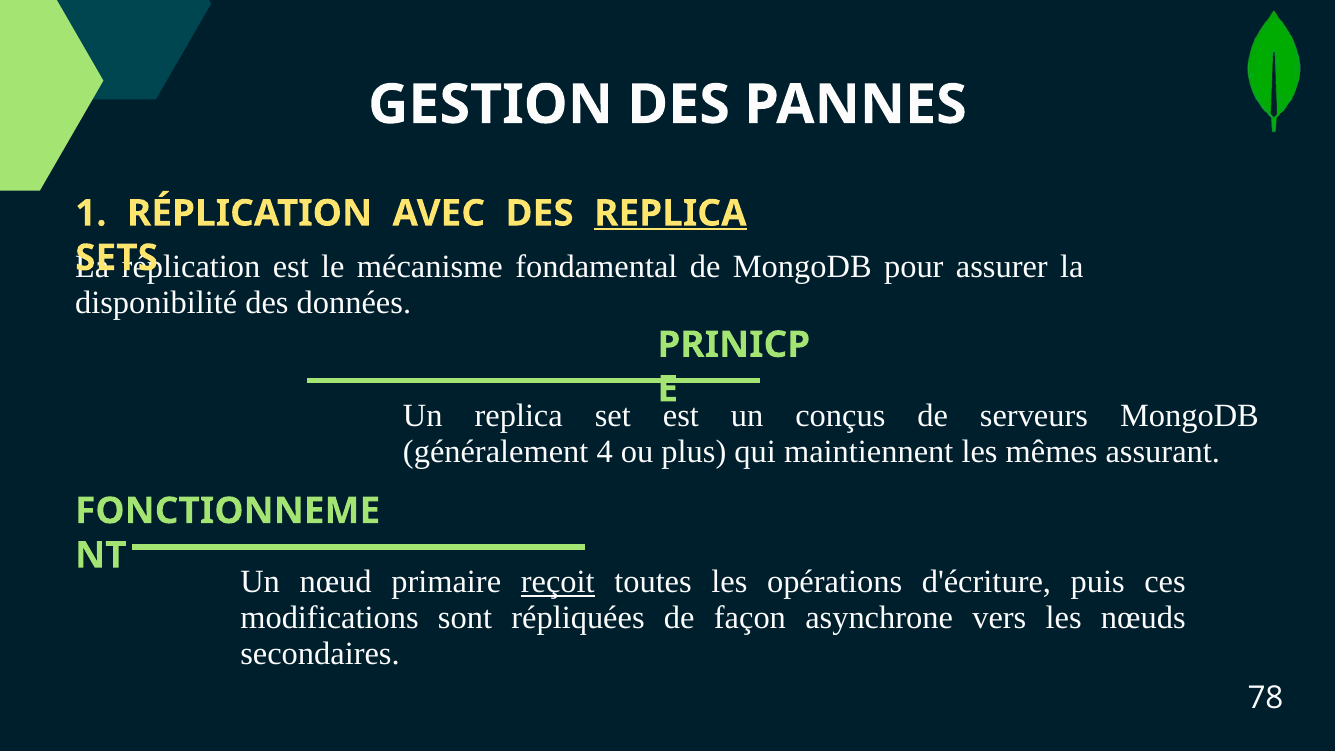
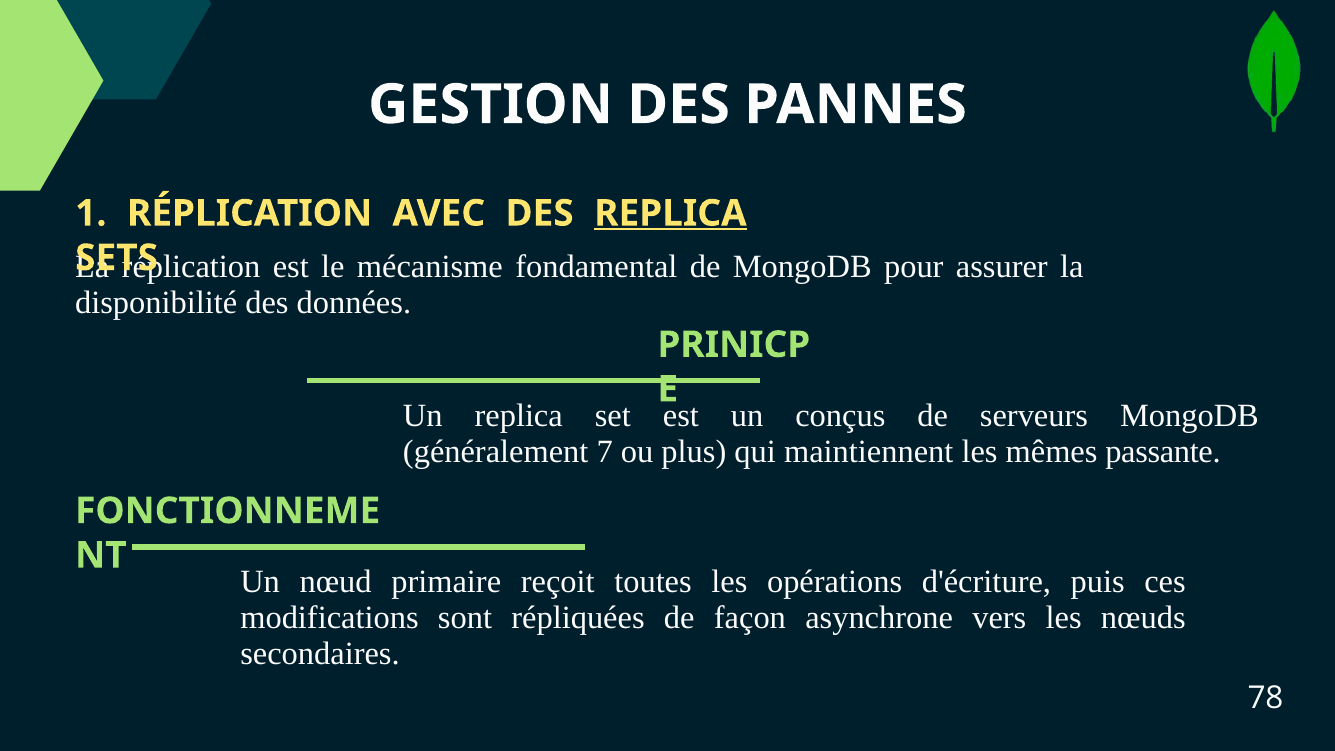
4: 4 -> 7
assurant: assurant -> passante
reçoit underline: present -> none
